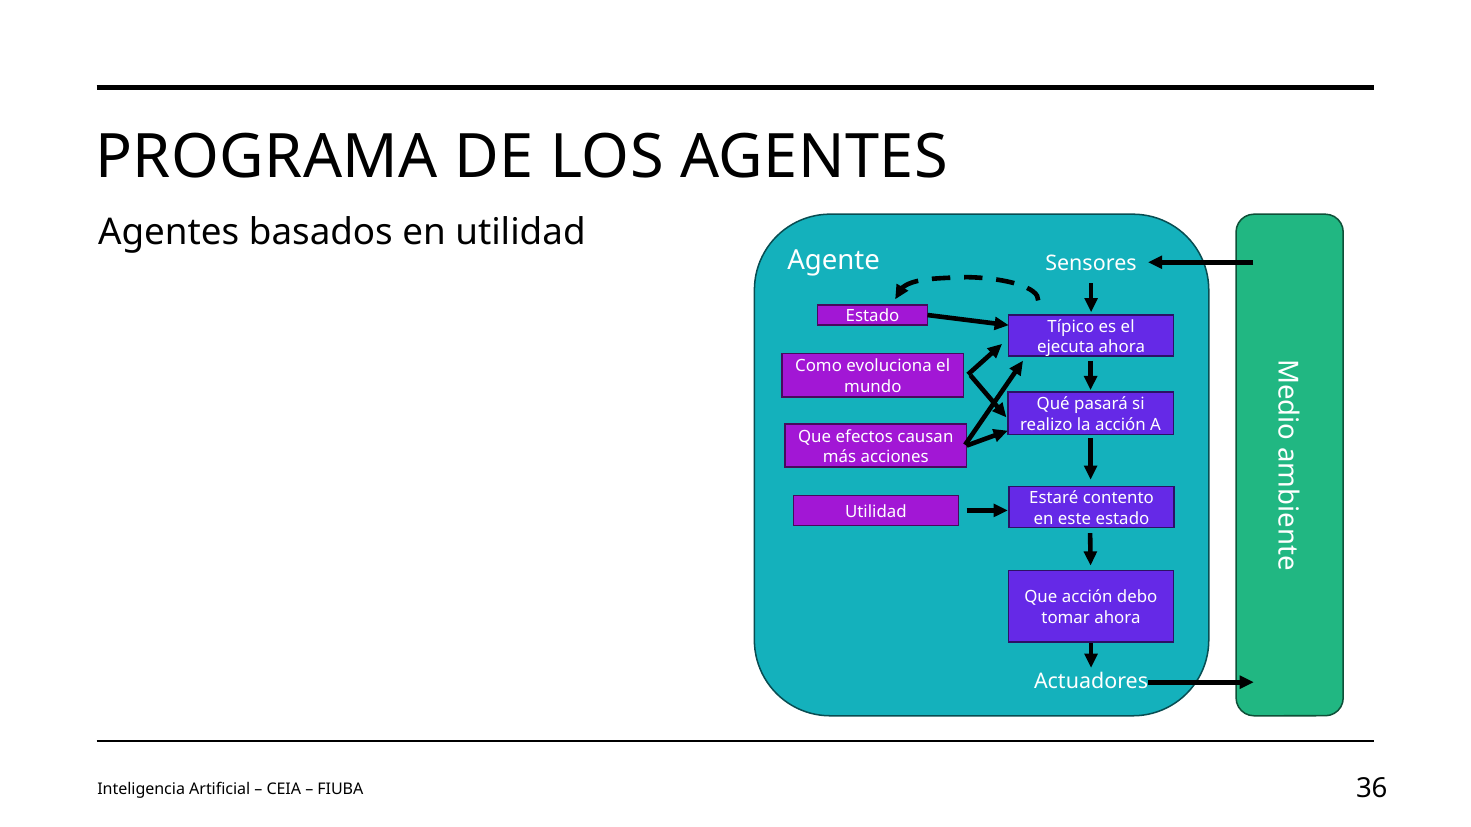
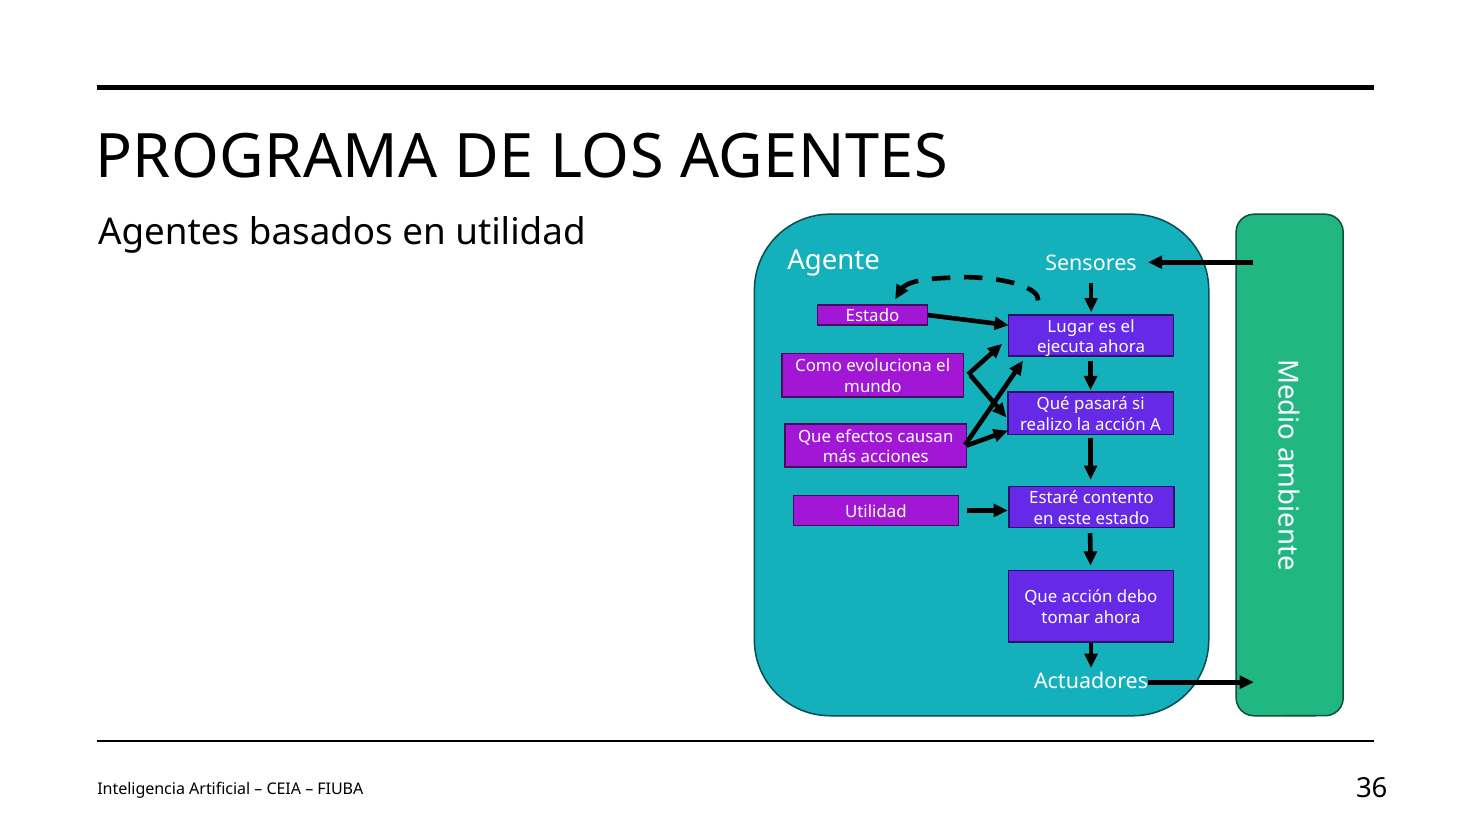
Típico: Típico -> Lugar
